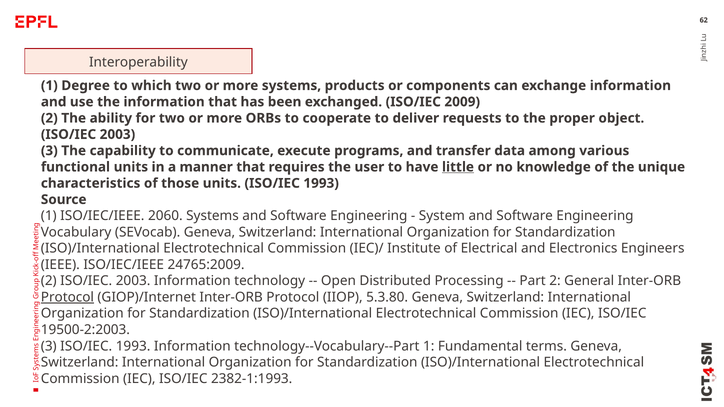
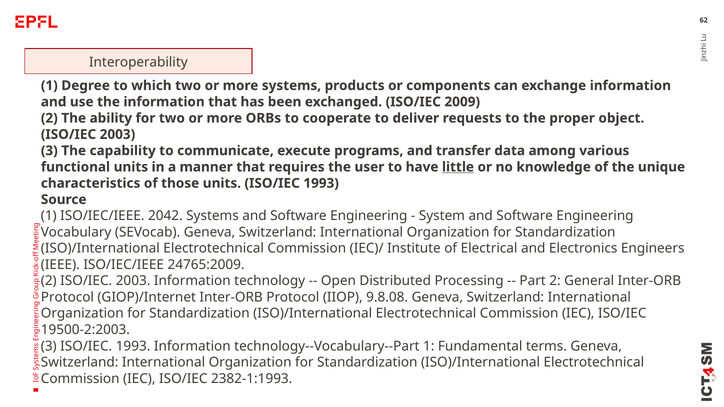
2060: 2060 -> 2042
Protocol at (67, 297) underline: present -> none
5.3.80: 5.3.80 -> 9.8.08
